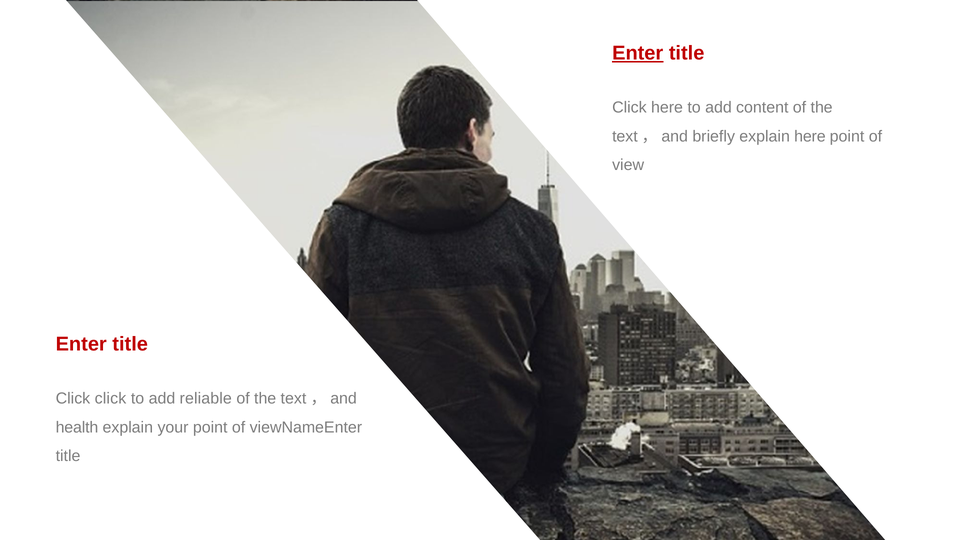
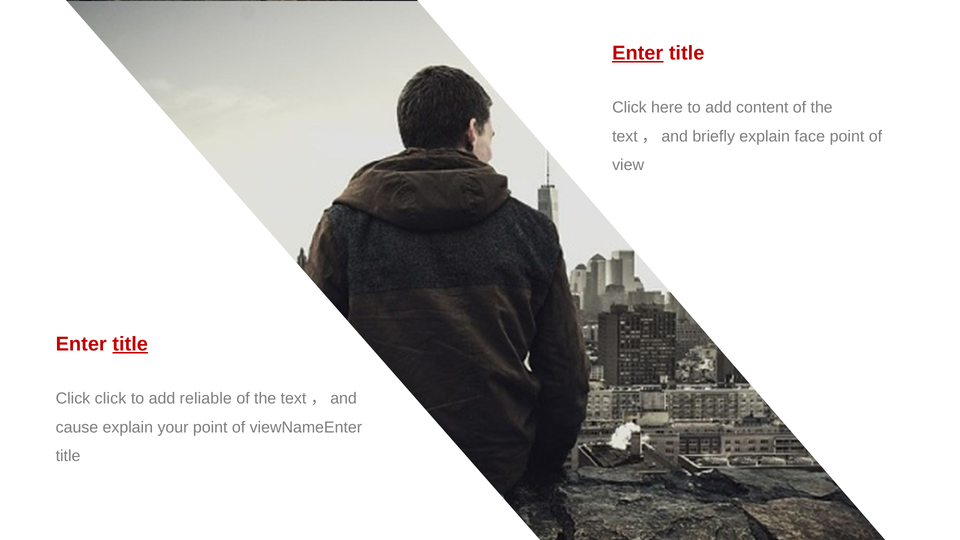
explain here: here -> face
title at (130, 344) underline: none -> present
health: health -> cause
